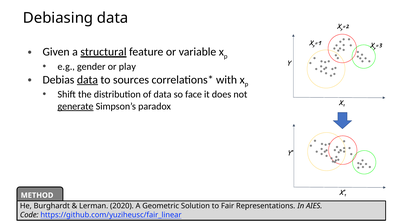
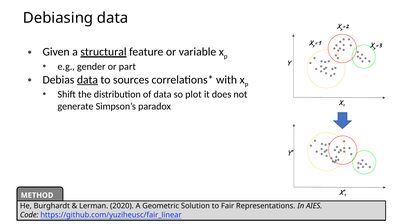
play: play -> part
face: face -> plot
generate underline: present -> none
